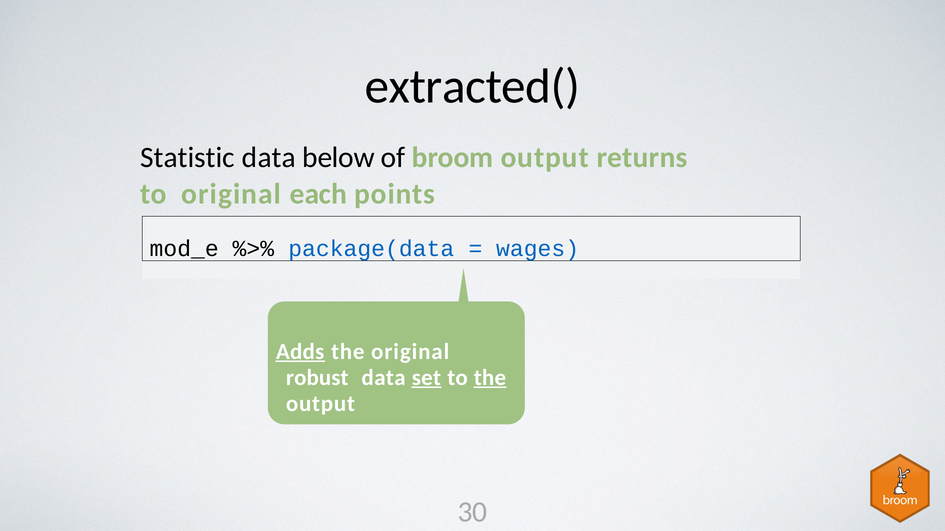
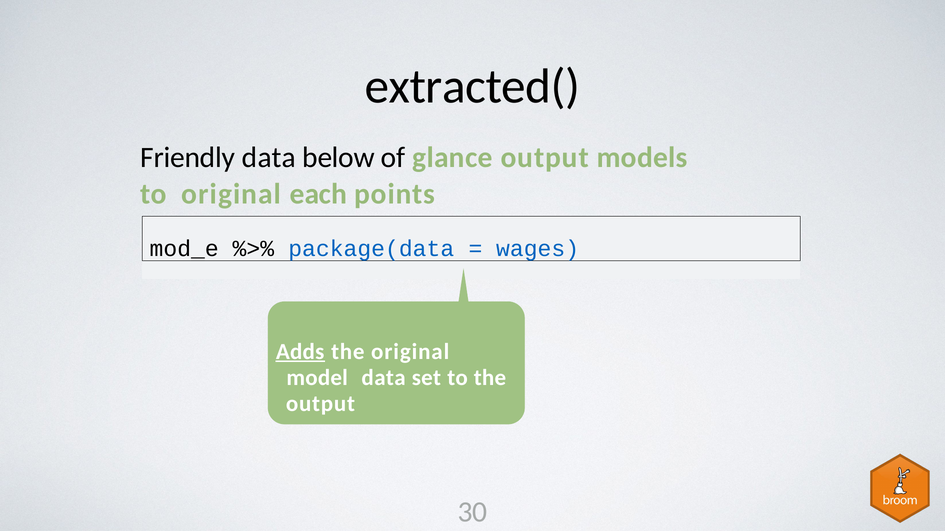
Statistic: Statistic -> Friendly
broom: broom -> glance
returns: returns -> models
robust: robust -> model
set underline: present -> none
the at (490, 378) underline: present -> none
